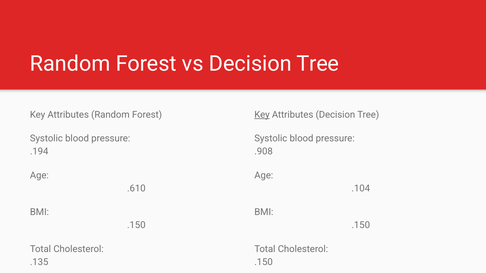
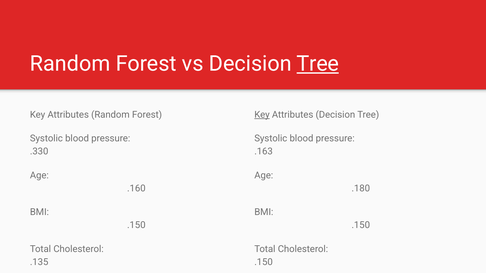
Tree at (318, 64) underline: none -> present
.194: .194 -> .330
.908: .908 -> .163
.610: .610 -> .160
.104: .104 -> .180
